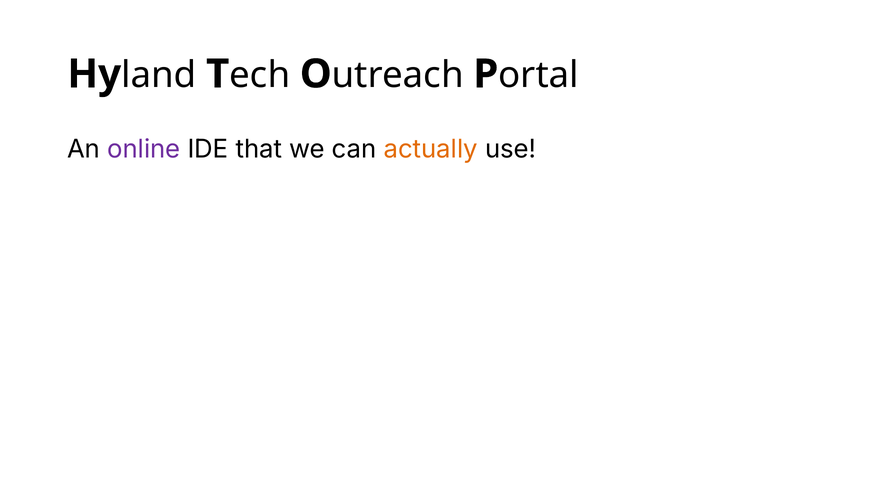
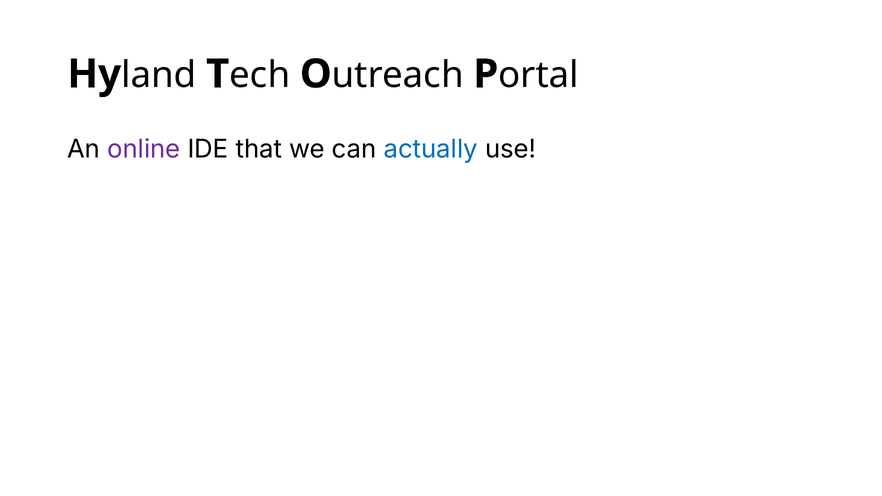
actually colour: orange -> blue
